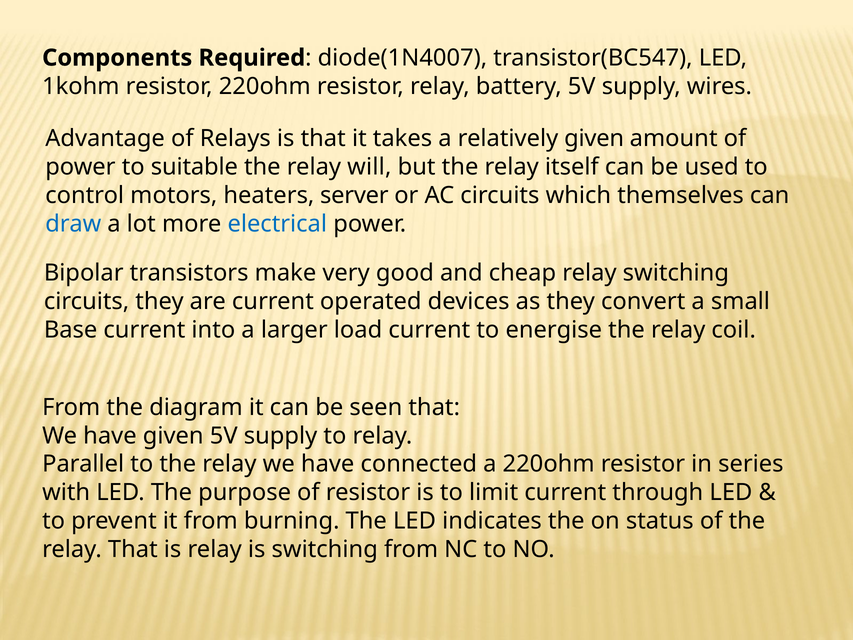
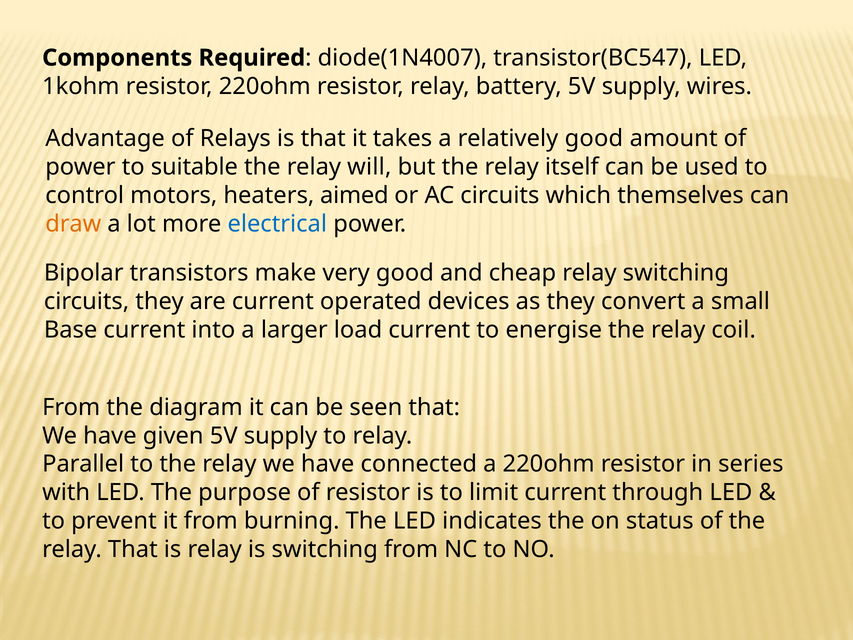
relatively given: given -> good
server: server -> aimed
draw colour: blue -> orange
